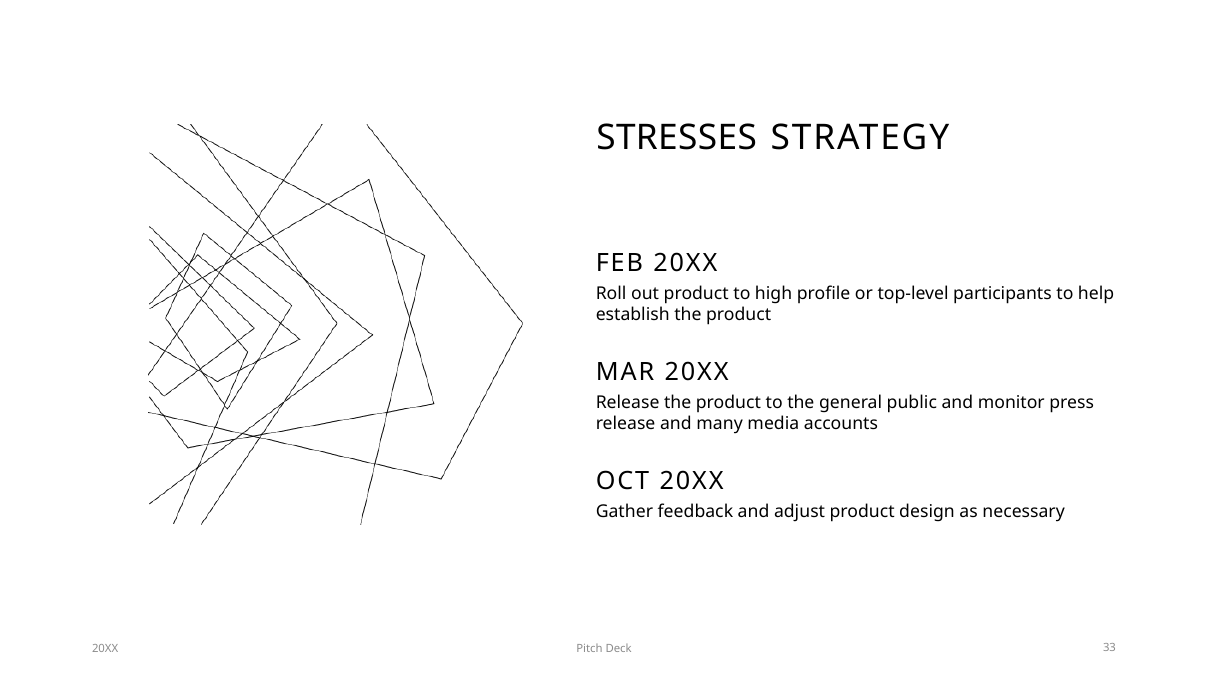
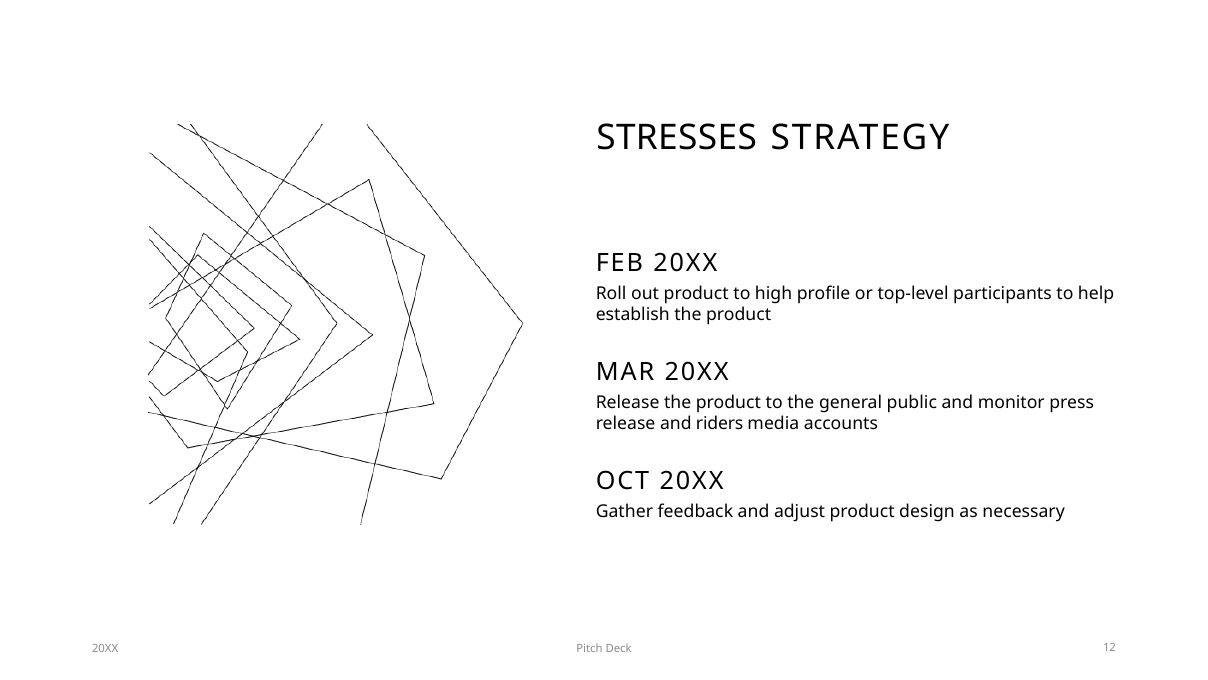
many: many -> riders
33: 33 -> 12
